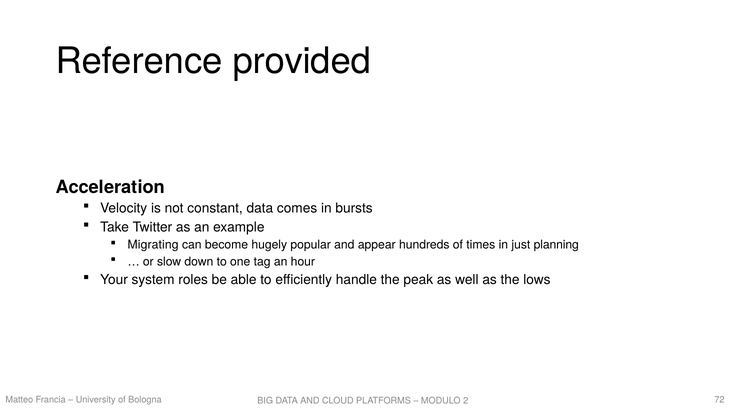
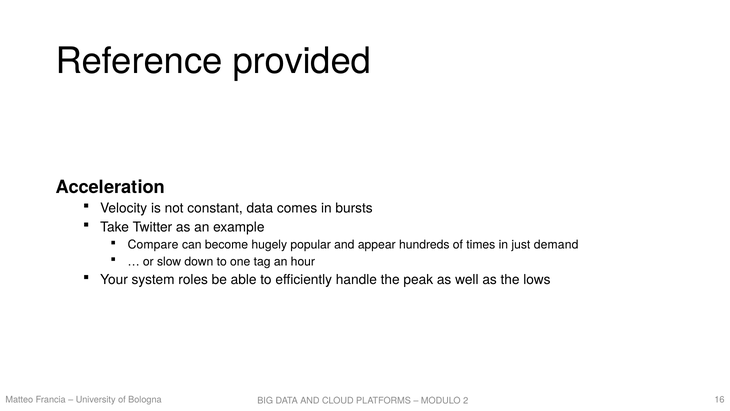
Migrating: Migrating -> Compare
planning: planning -> demand
72: 72 -> 16
